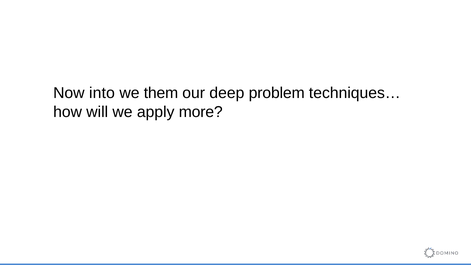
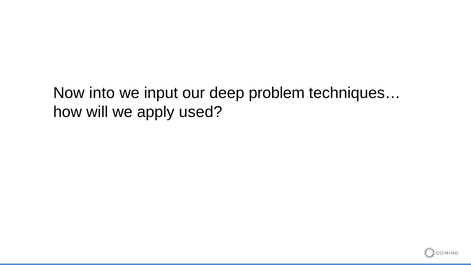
them: them -> input
more: more -> used
